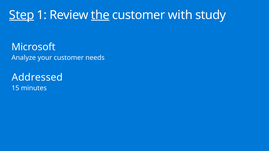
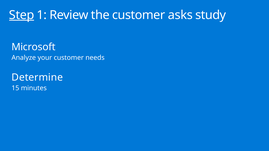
the underline: present -> none
with: with -> asks
Addressed: Addressed -> Determine
